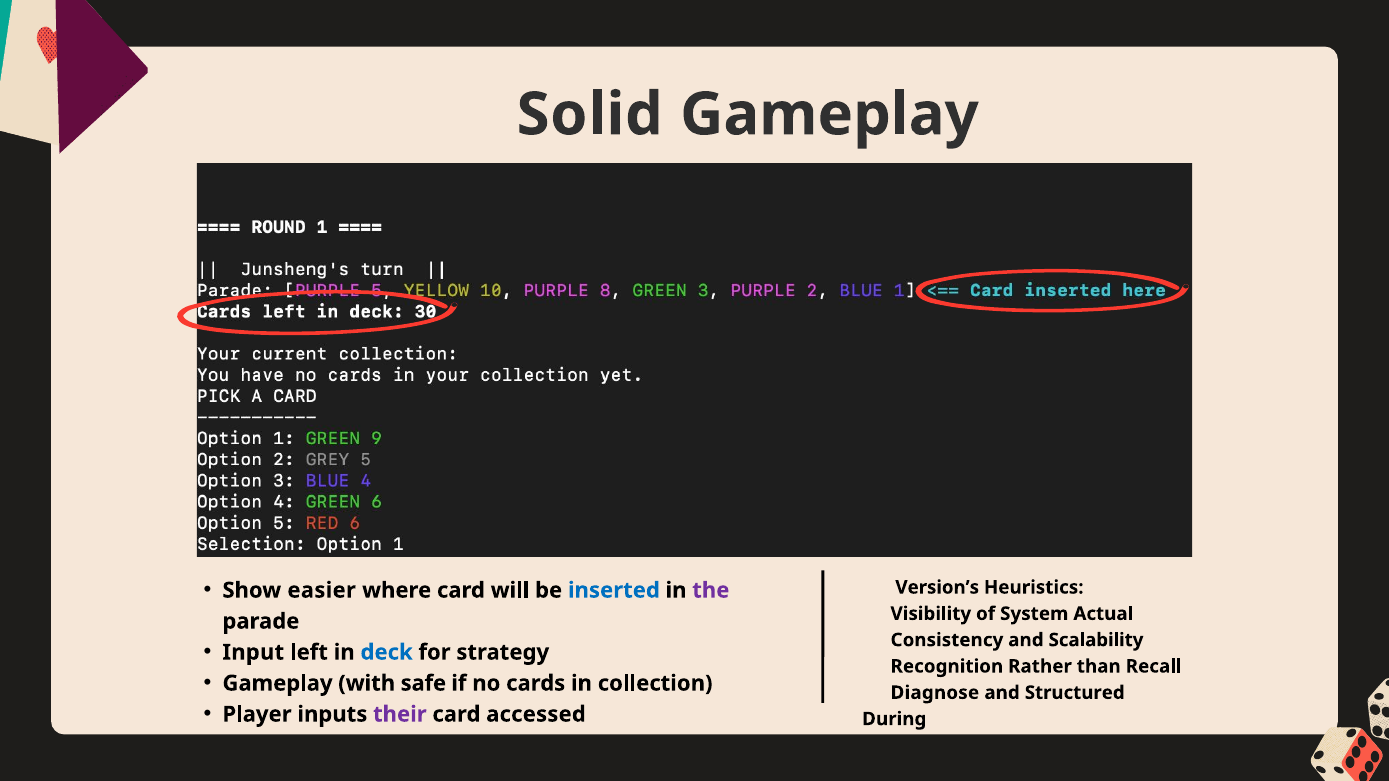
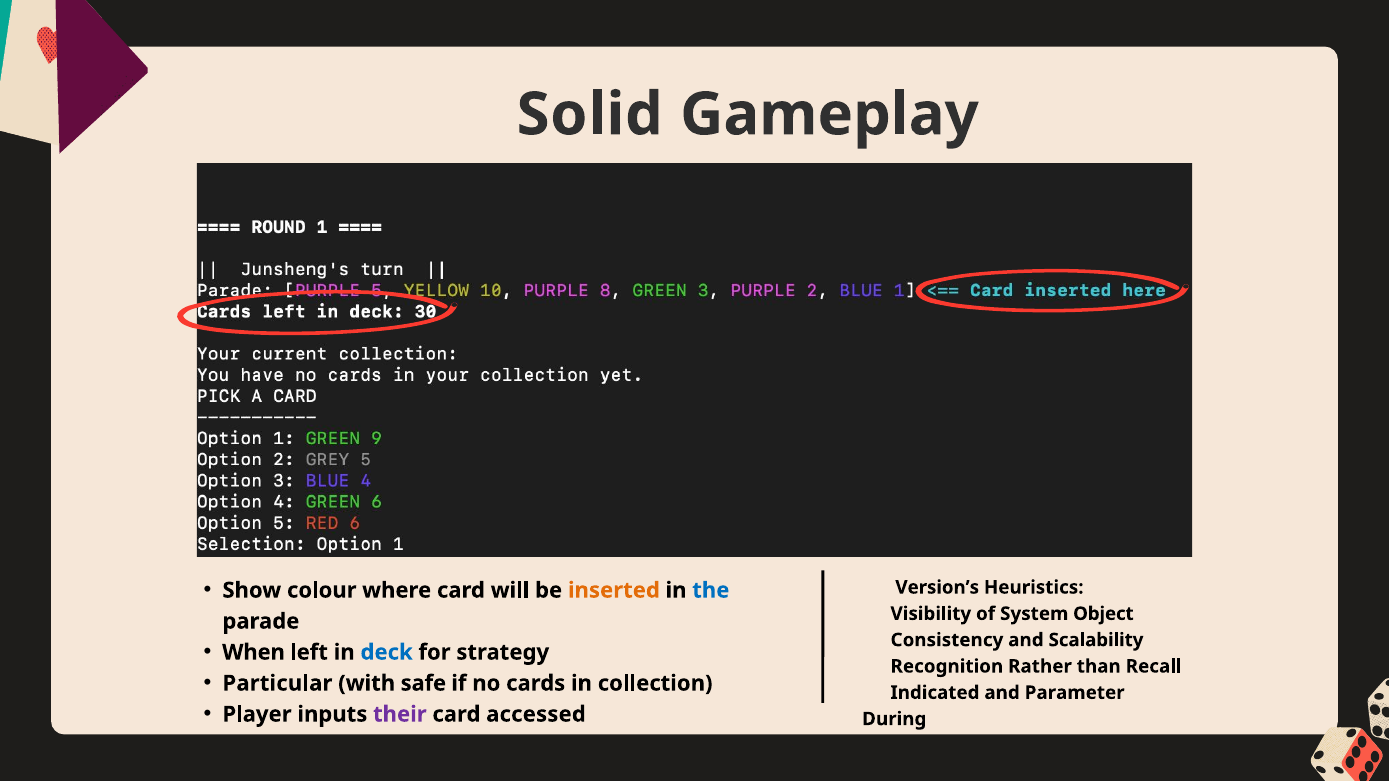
easier: easier -> colour
inserted colour: blue -> orange
the colour: purple -> blue
Actual: Actual -> Object
Input: Input -> When
Gameplay at (278, 684): Gameplay -> Particular
Diagnose: Diagnose -> Indicated
Structured: Structured -> Parameter
